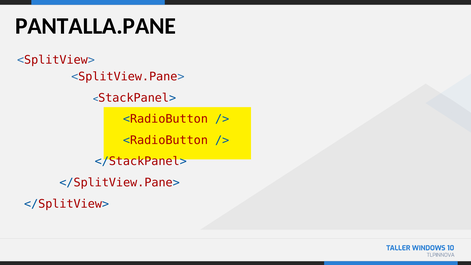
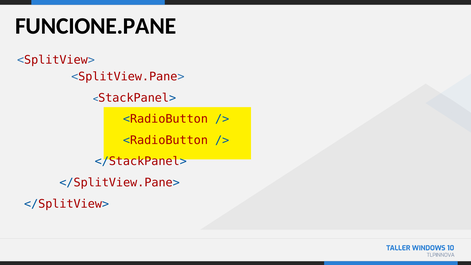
PANTALLA.PANE: PANTALLA.PANE -> FUNCIONE.PANE
